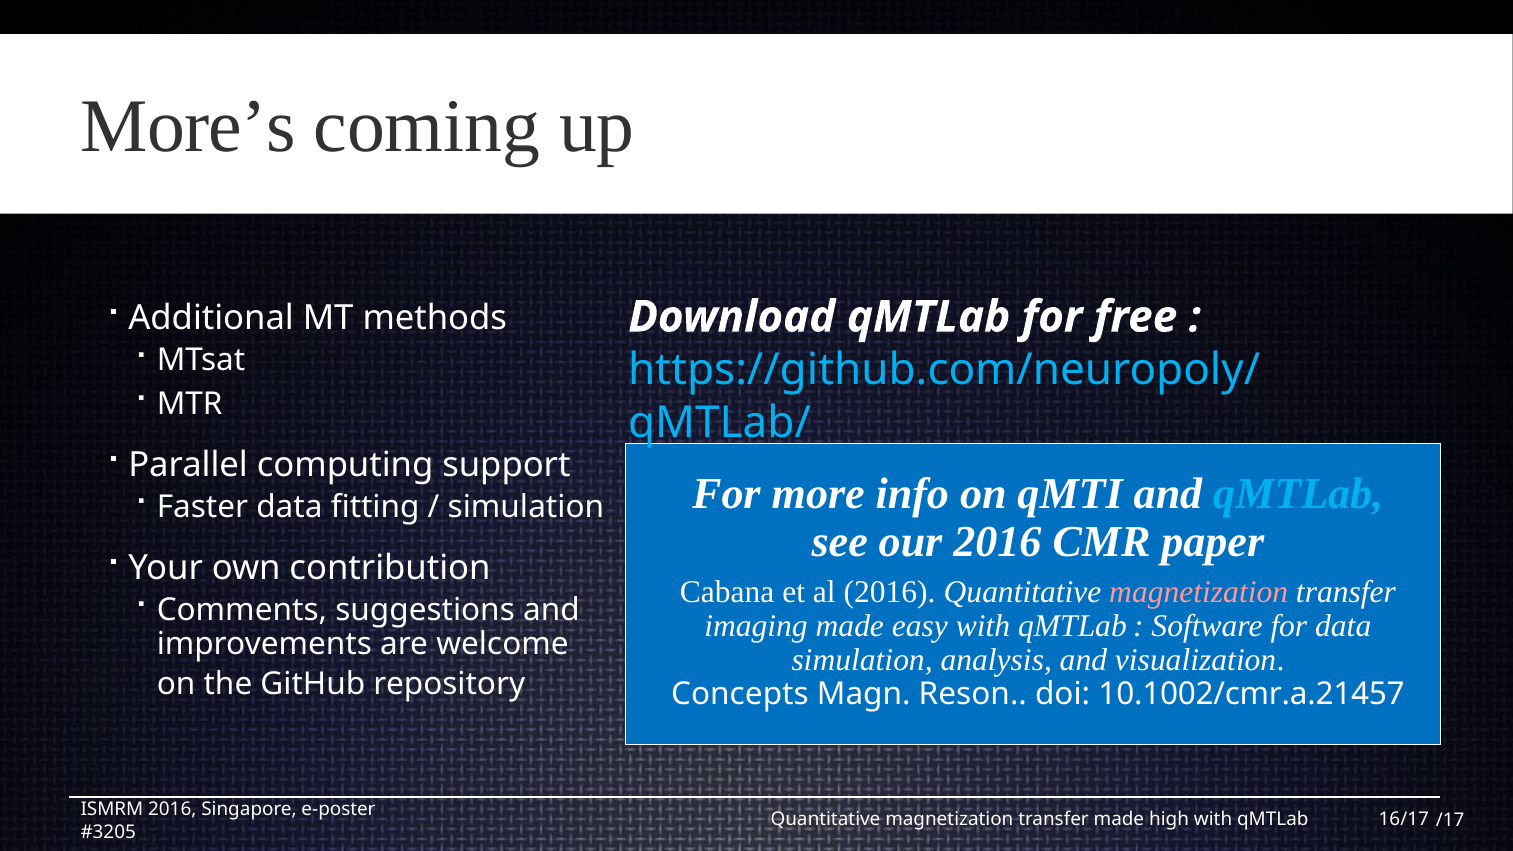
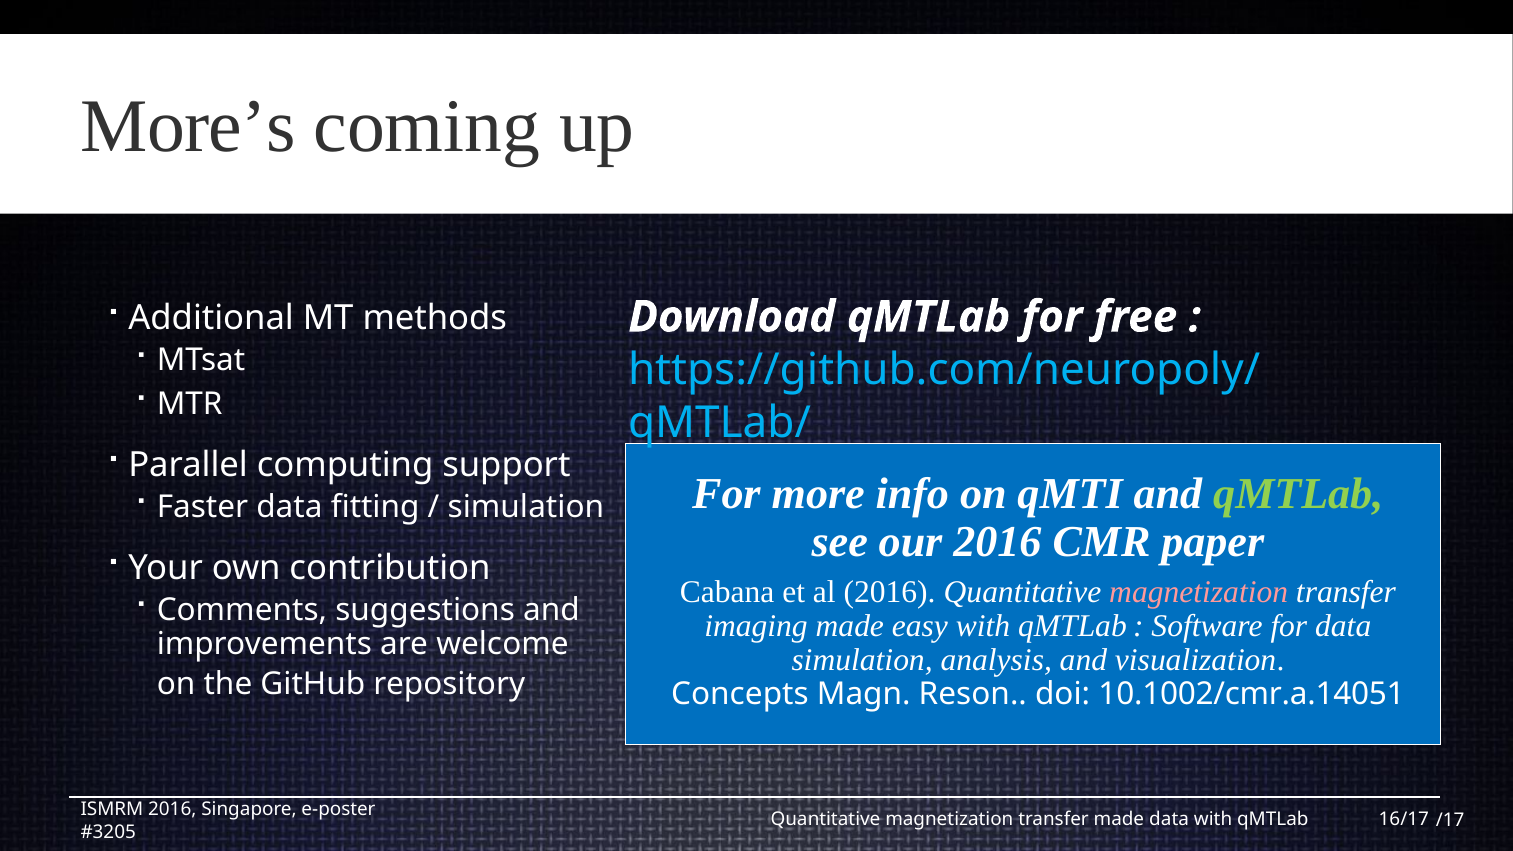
qMTLab at (1298, 494) colour: light blue -> light green
10.1002/cmr.a.21457: 10.1002/cmr.a.21457 -> 10.1002/cmr.a.14051
made high: high -> data
